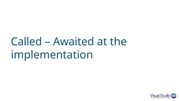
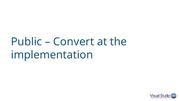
Called: Called -> Public
Awaited: Awaited -> Convert
